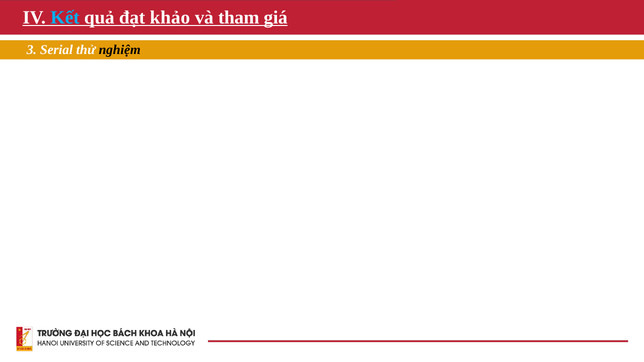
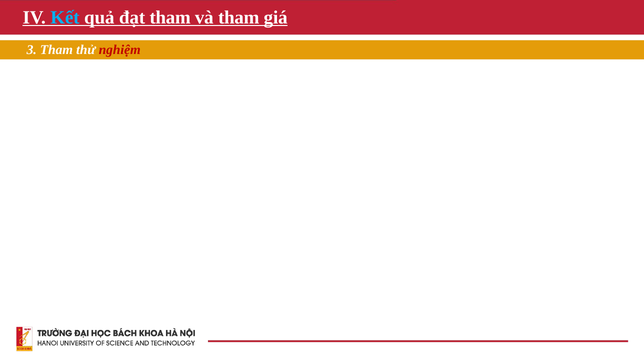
đạt khảo: khảo -> tham
3 Serial: Serial -> Tham
nghiệm colour: black -> red
